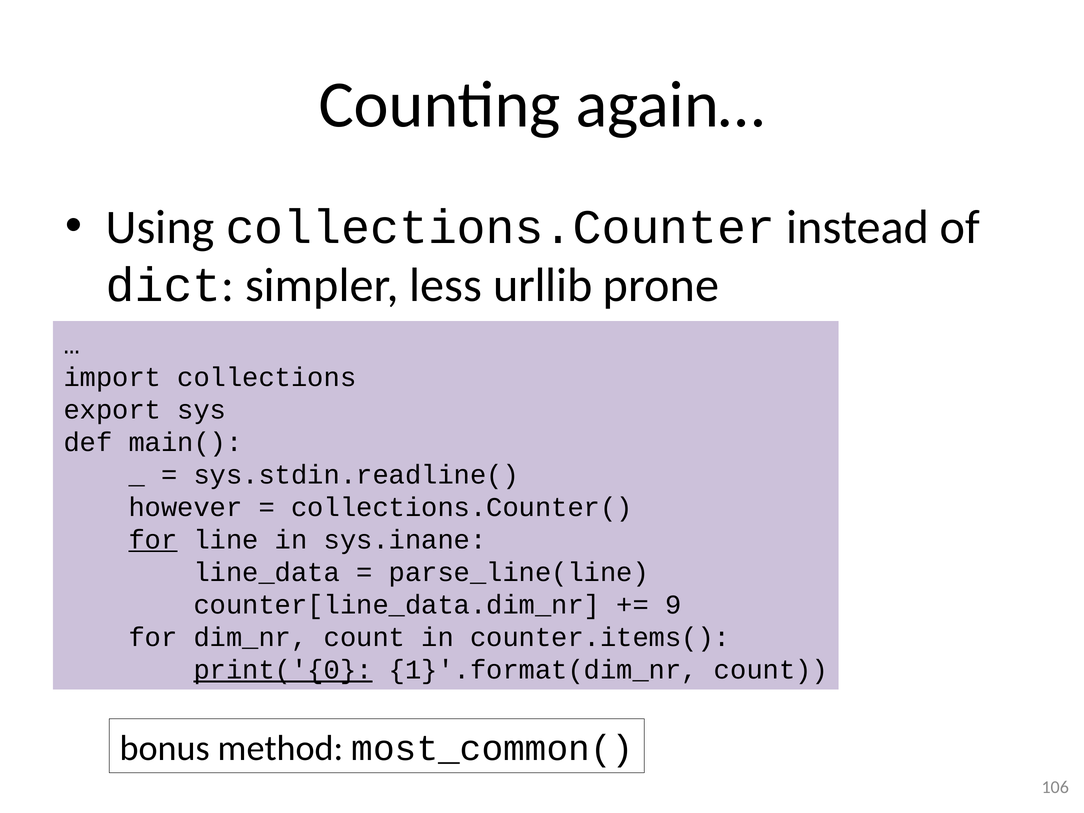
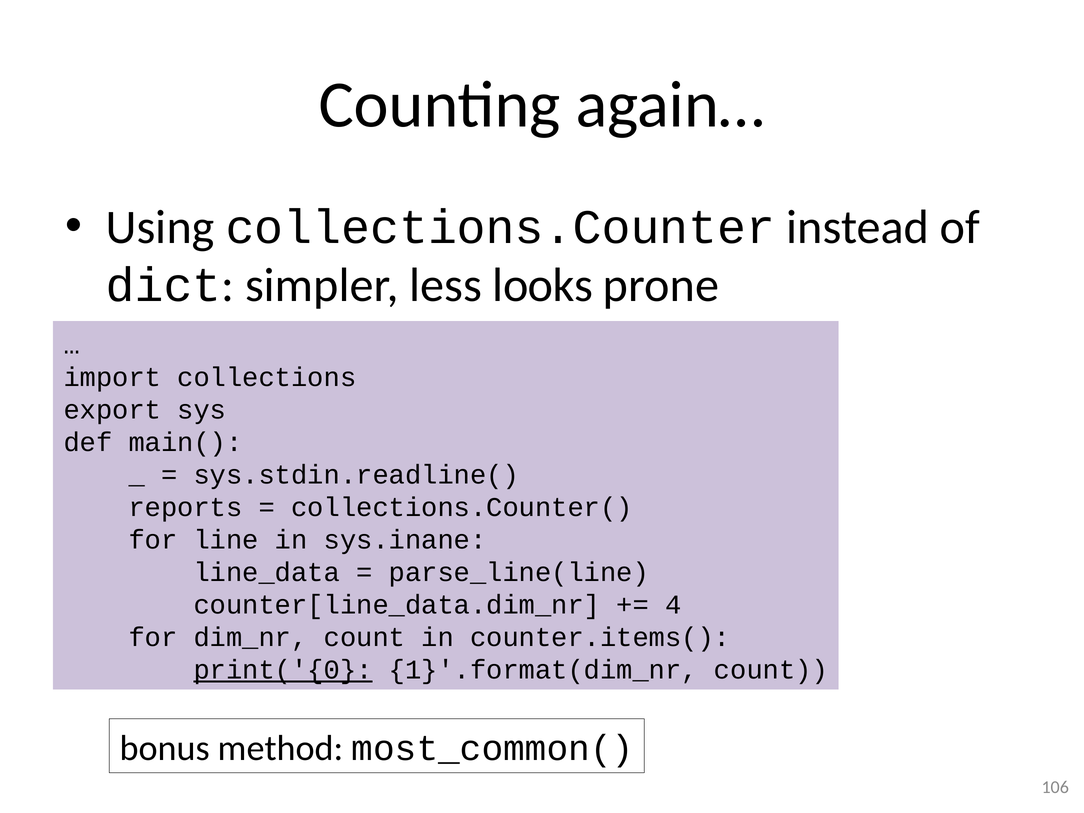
urllib: urllib -> looks
however: however -> reports
for at (153, 540) underline: present -> none
9: 9 -> 4
